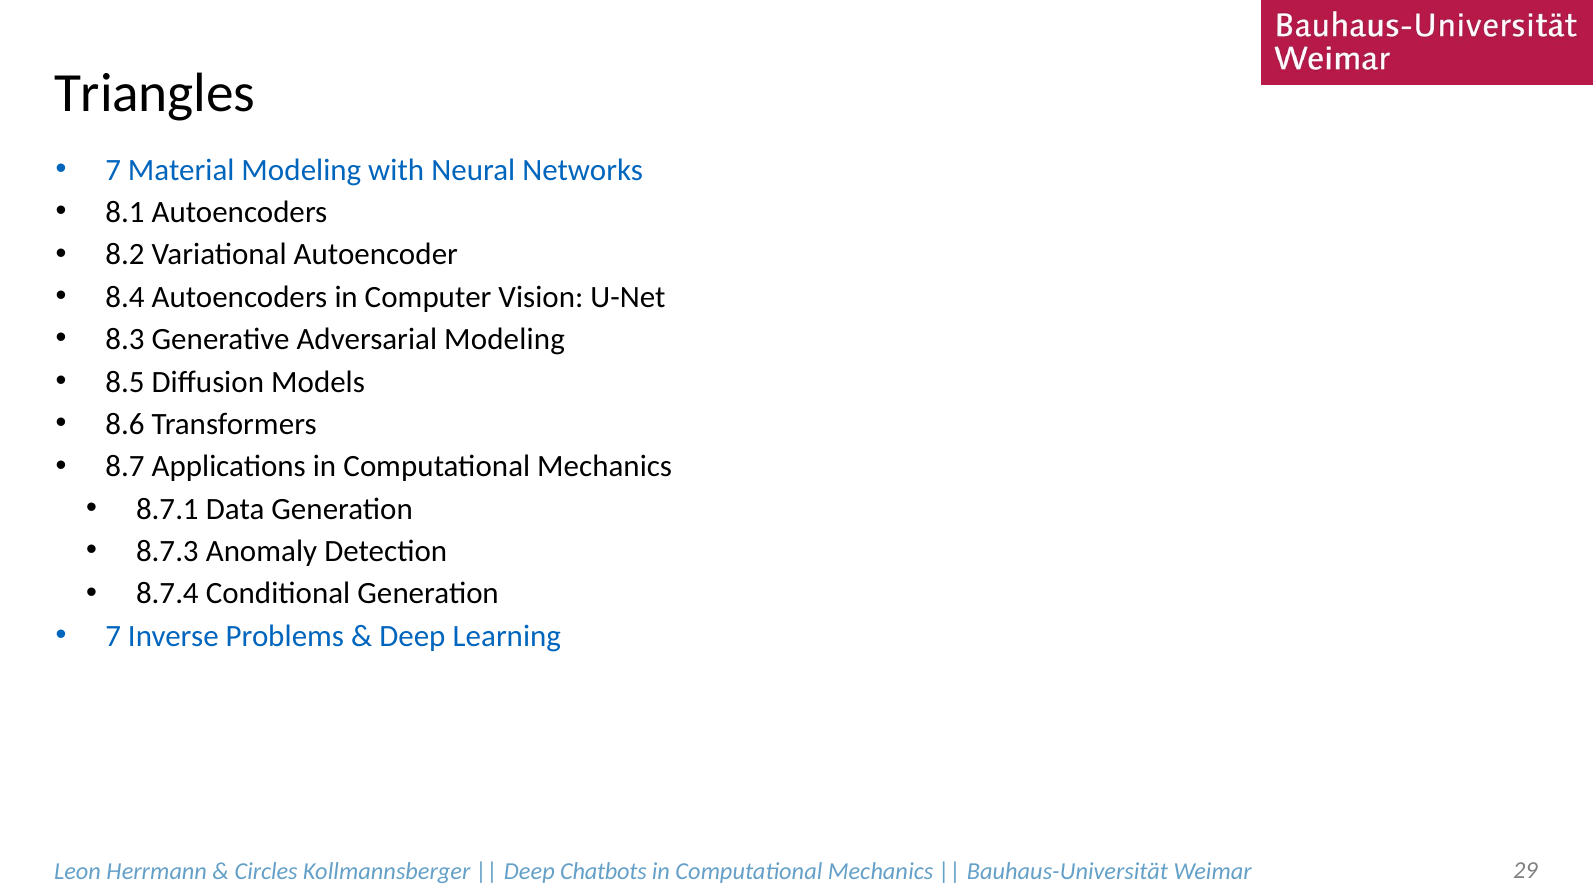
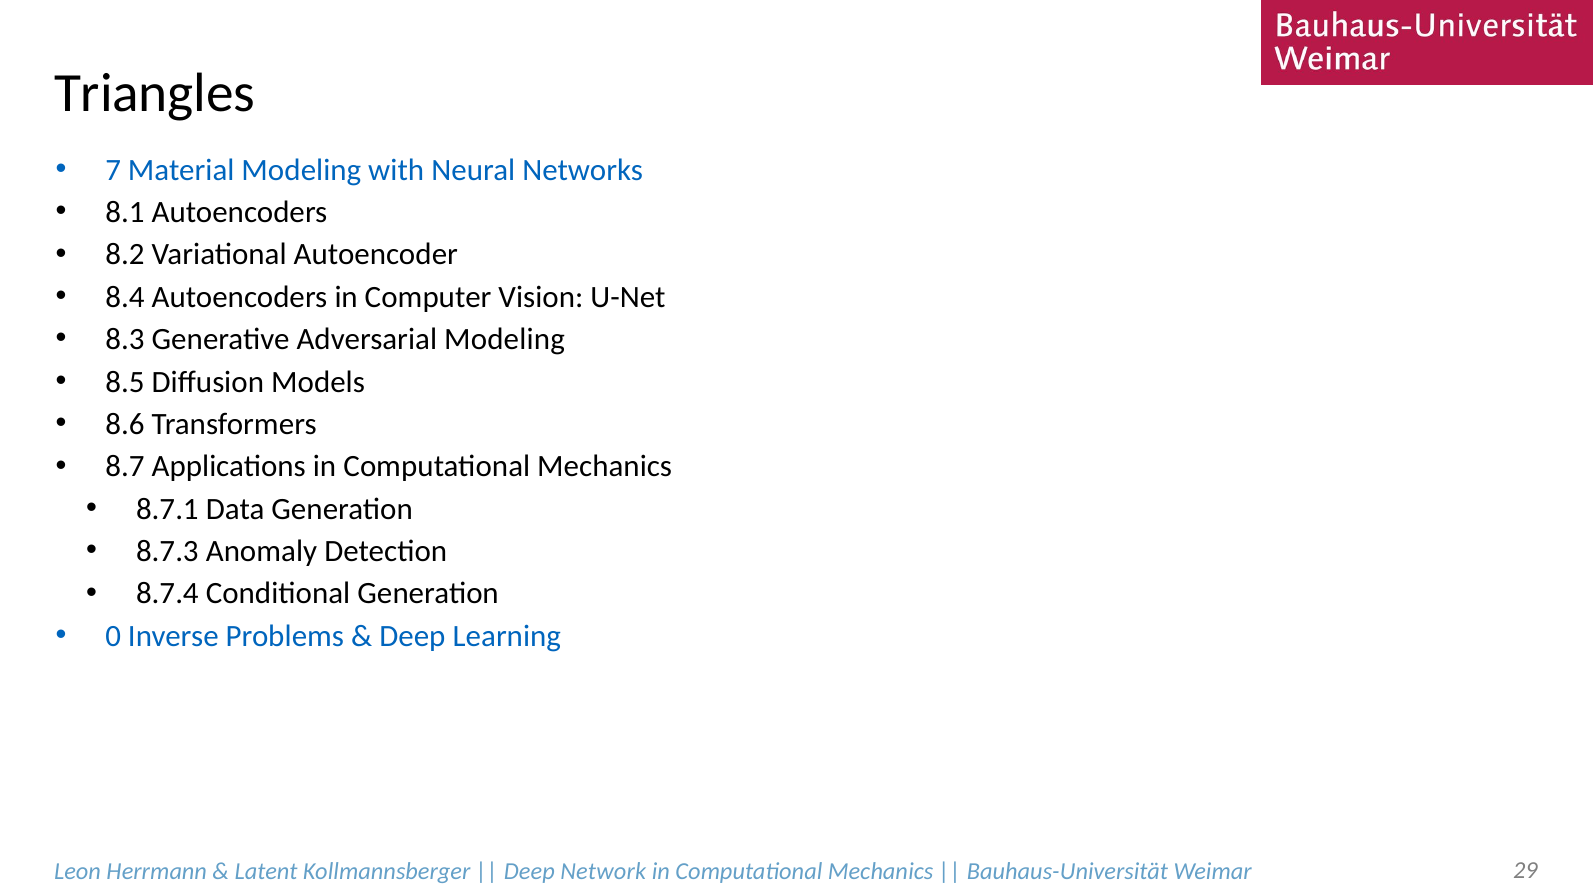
7 at (113, 636): 7 -> 0
Circles: Circles -> Latent
Chatbots: Chatbots -> Network
